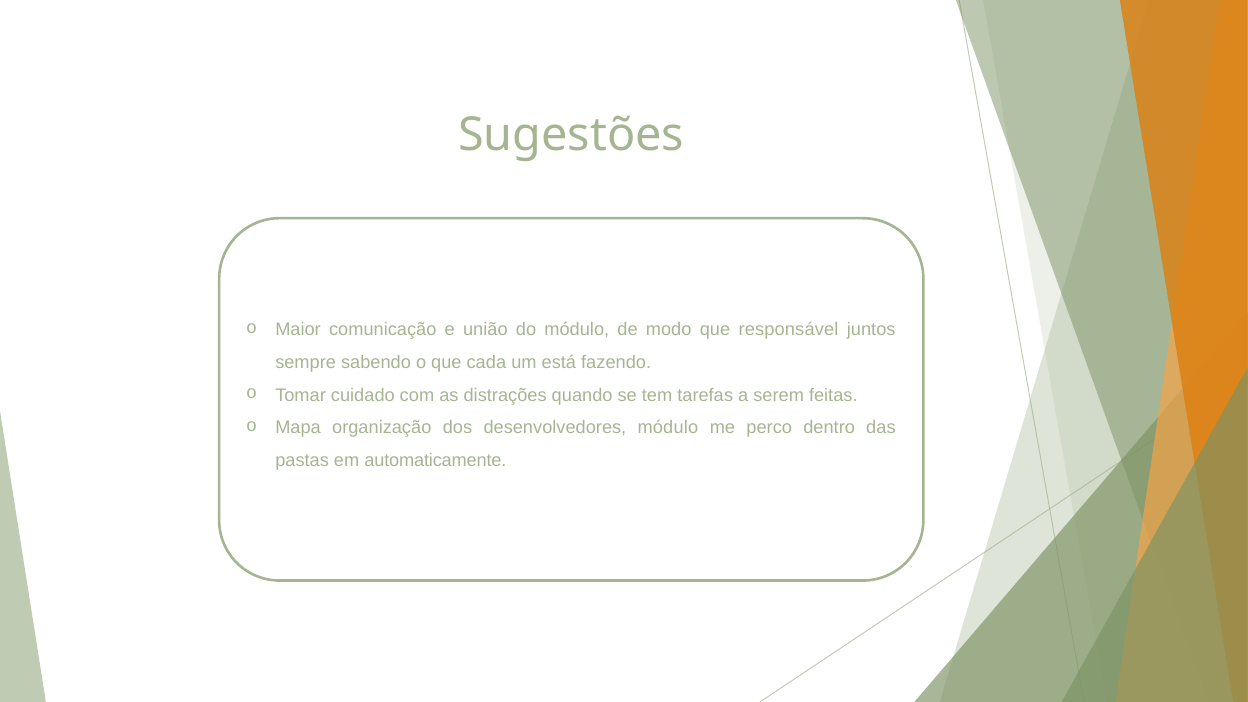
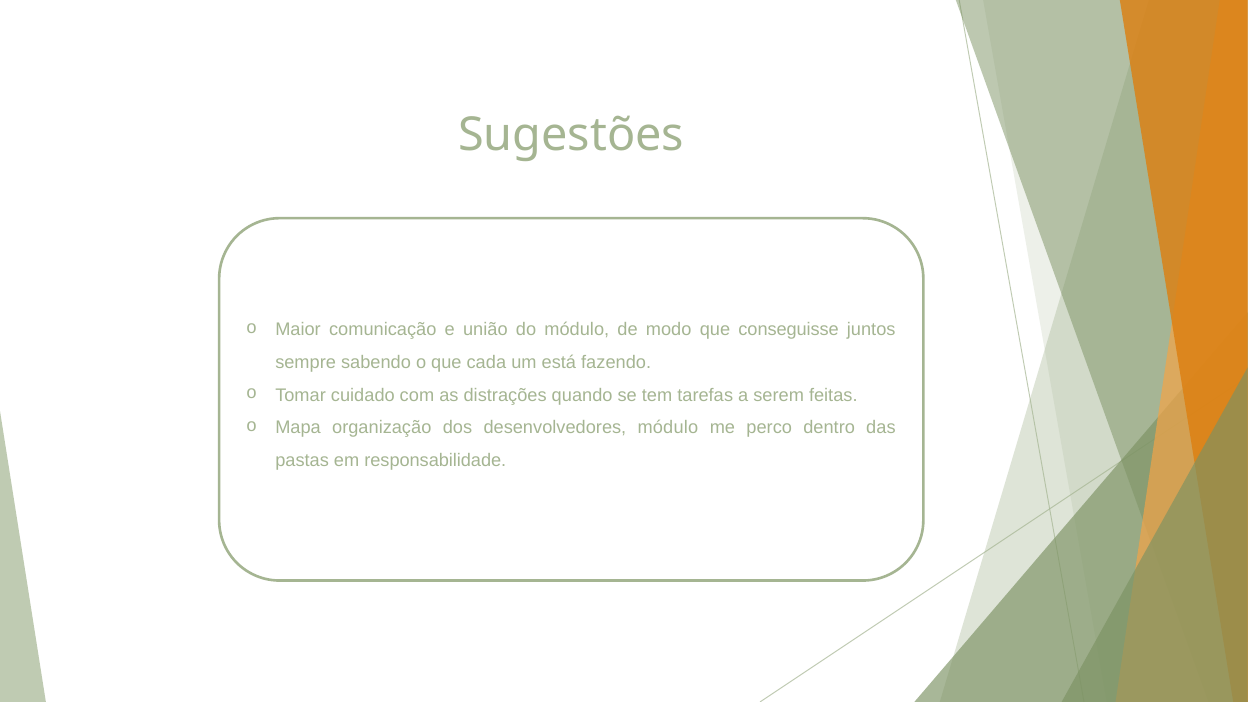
responsável: responsável -> conseguisse
automaticamente: automaticamente -> responsabilidade
